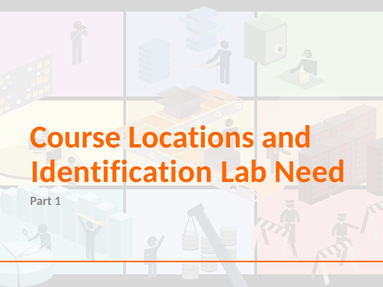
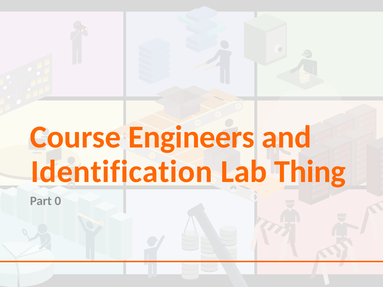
Locations: Locations -> Engineers
Need: Need -> Thing
1: 1 -> 0
